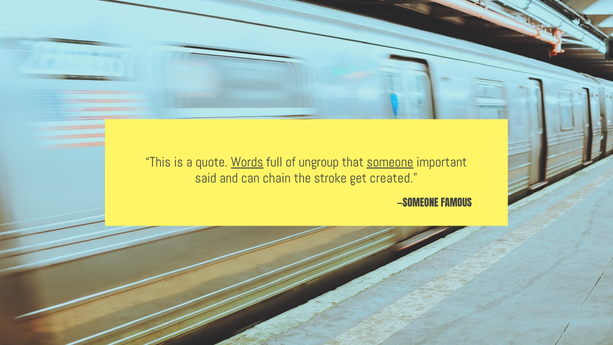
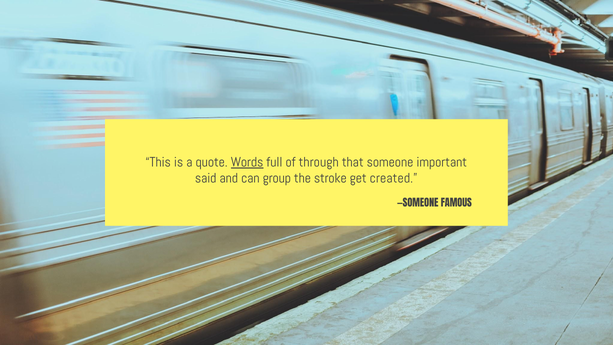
ungroup: ungroup -> through
someone underline: present -> none
chain: chain -> group
